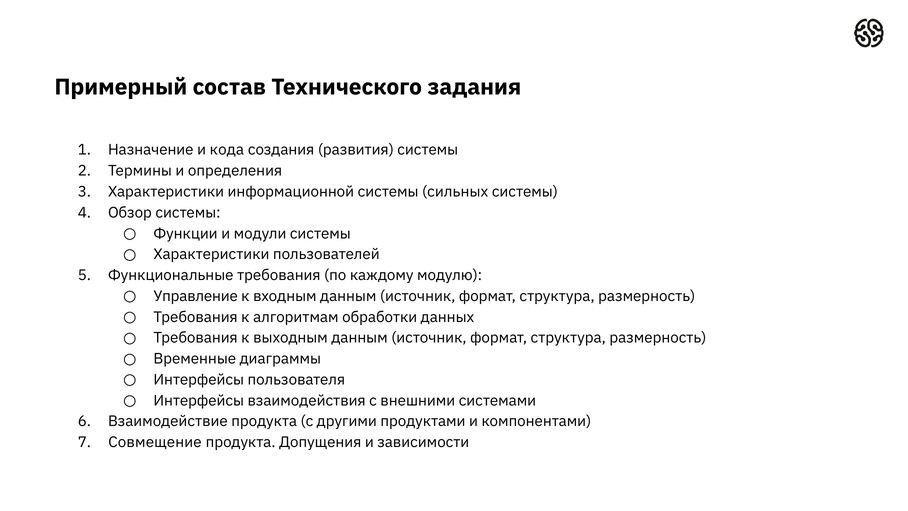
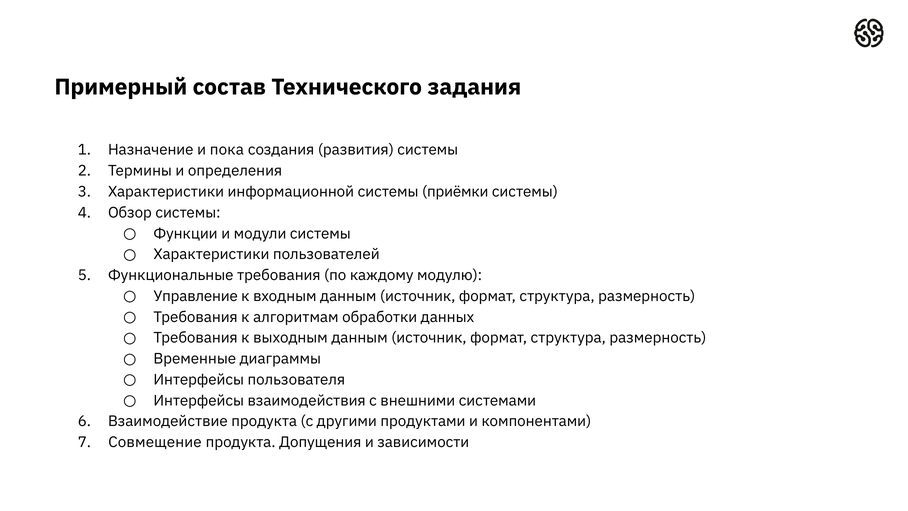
кода: кода -> пока
сильных: сильных -> приёмки
